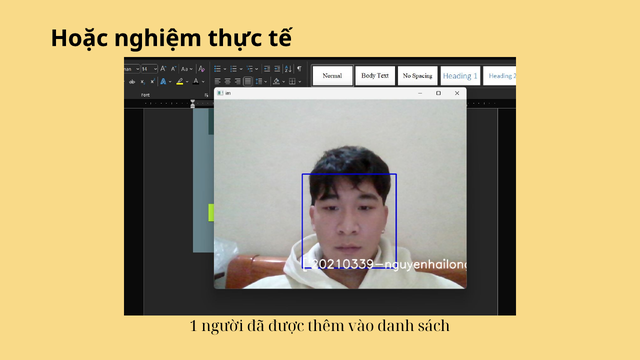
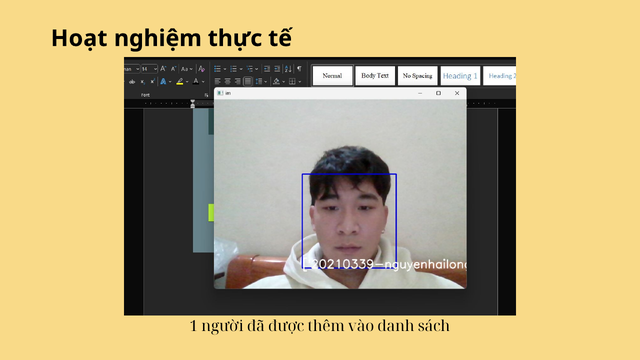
Hoặc: Hoặc -> Hoạt
